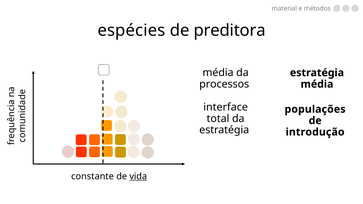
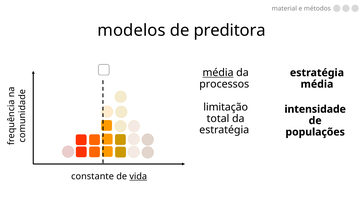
espécies: espécies -> modelos
média at (218, 73) underline: none -> present
interface: interface -> limitação
populações: populações -> intensidade
introdução: introdução -> populações
